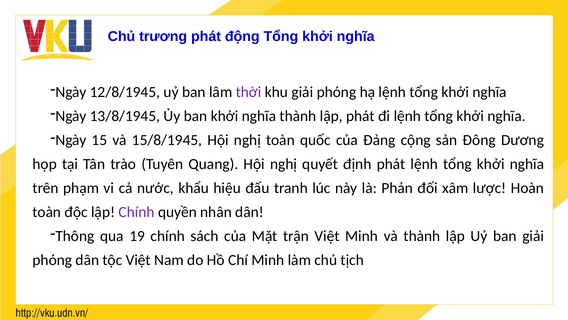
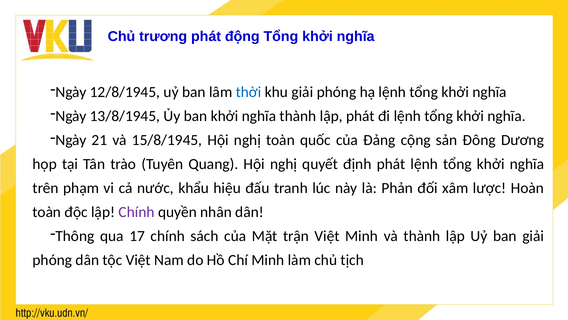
thời colour: purple -> blue
15: 15 -> 21
19: 19 -> 17
